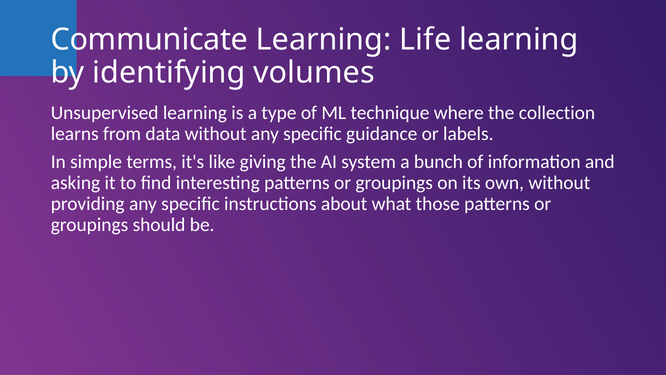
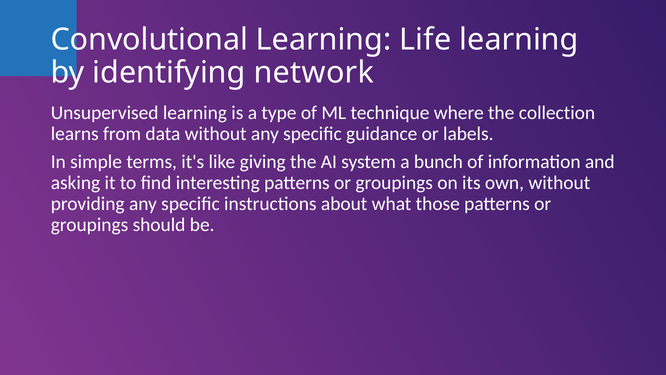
Communicate: Communicate -> Convolutional
volumes: volumes -> network
